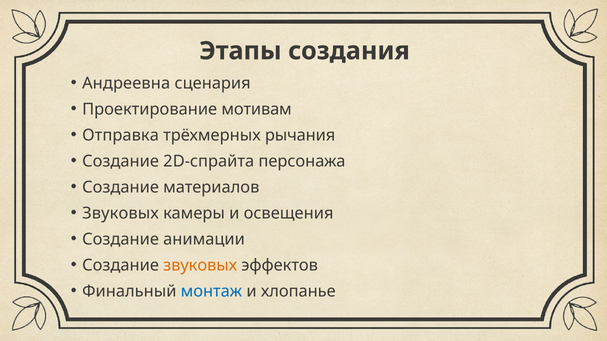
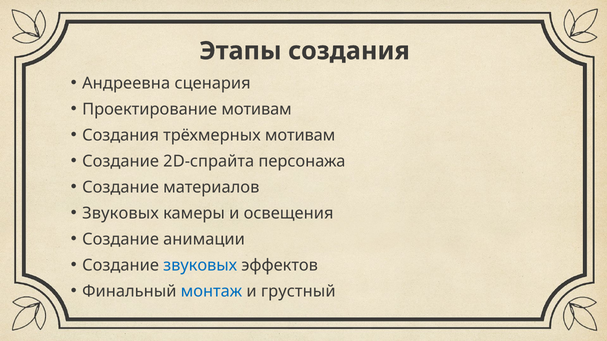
Отправка at (121, 136): Отправка -> Создания
трёхмерных рычания: рычания -> мотивам
звуковых at (200, 266) colour: orange -> blue
хлопанье: хлопанье -> грустный
